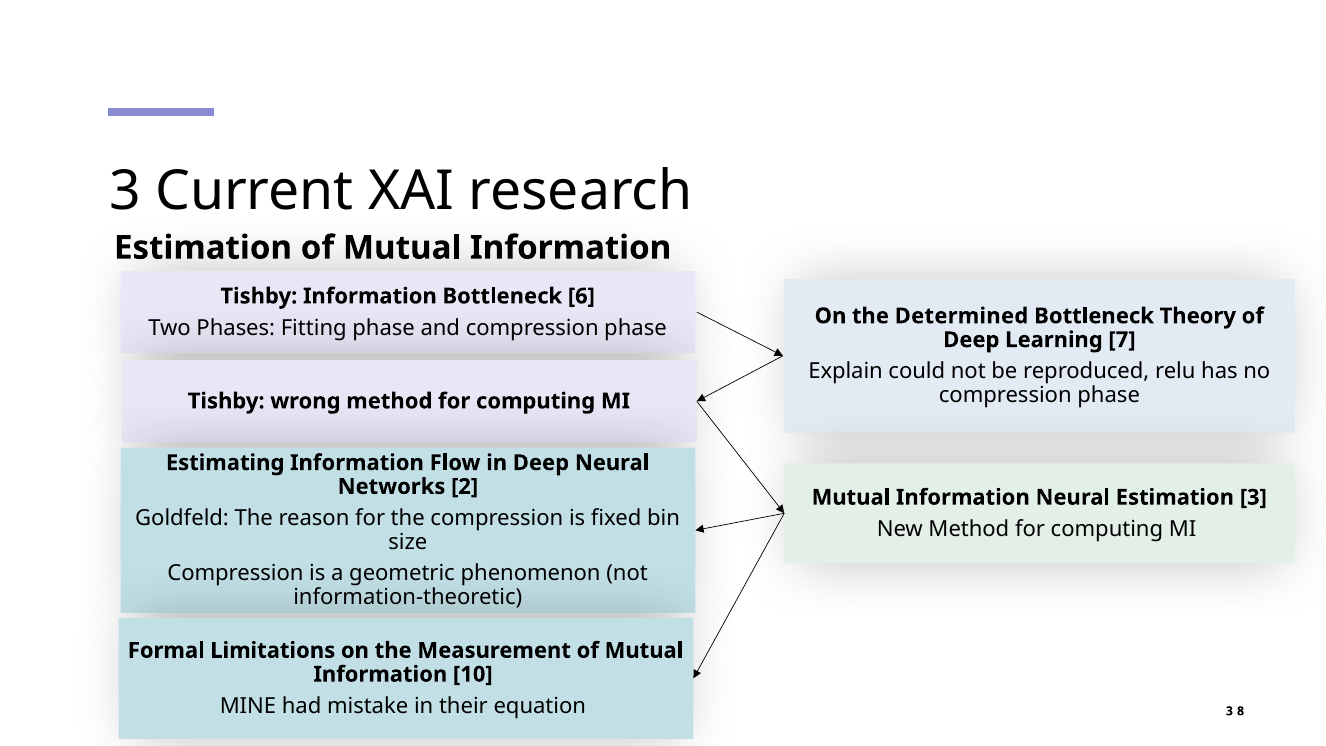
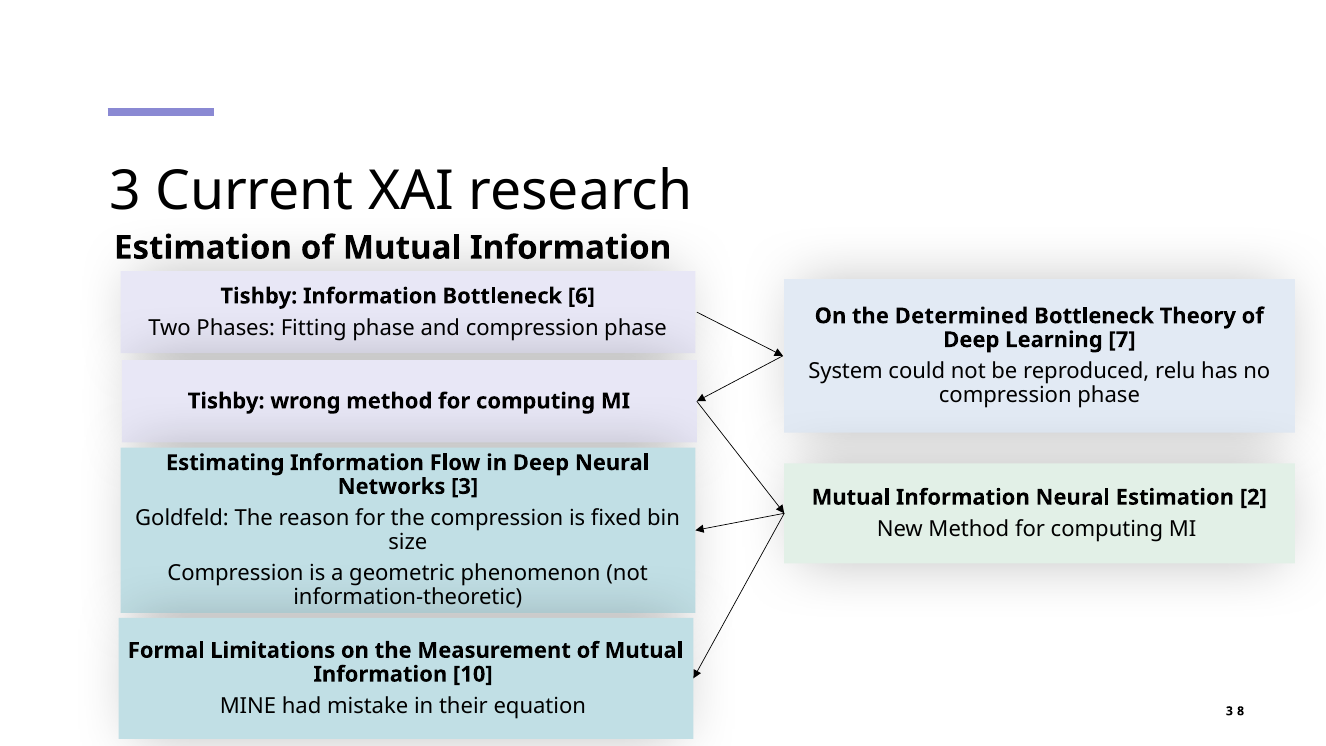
Explain: Explain -> System
Networks 2: 2 -> 3
Estimation 3: 3 -> 2
